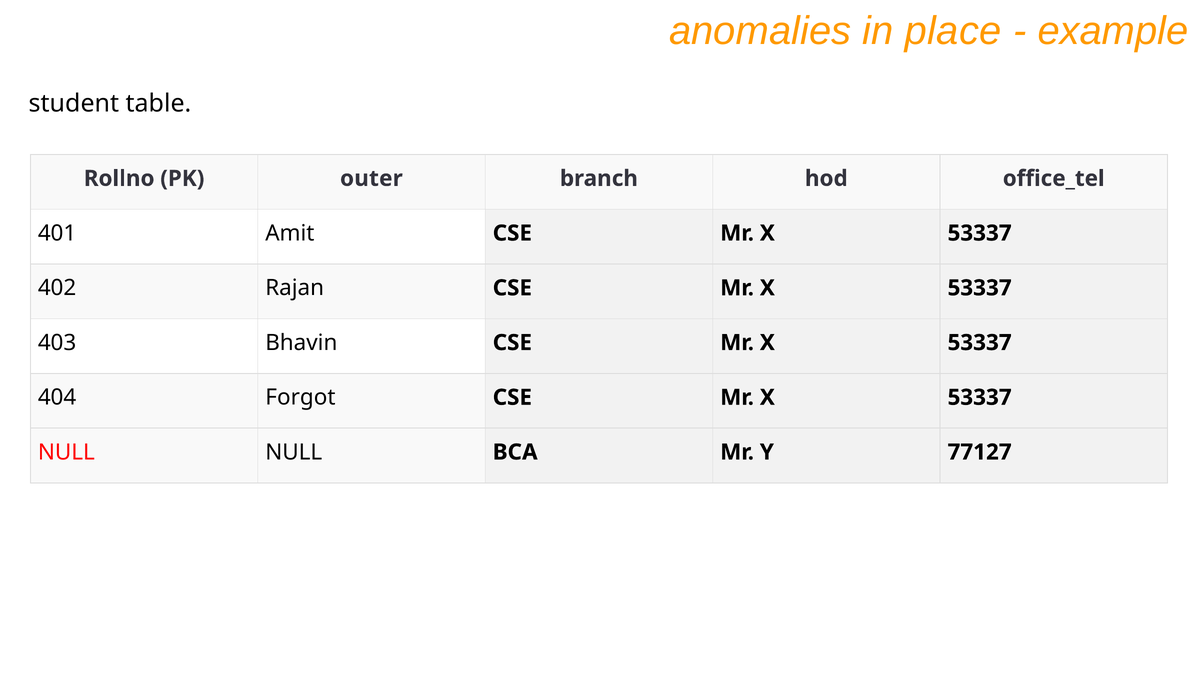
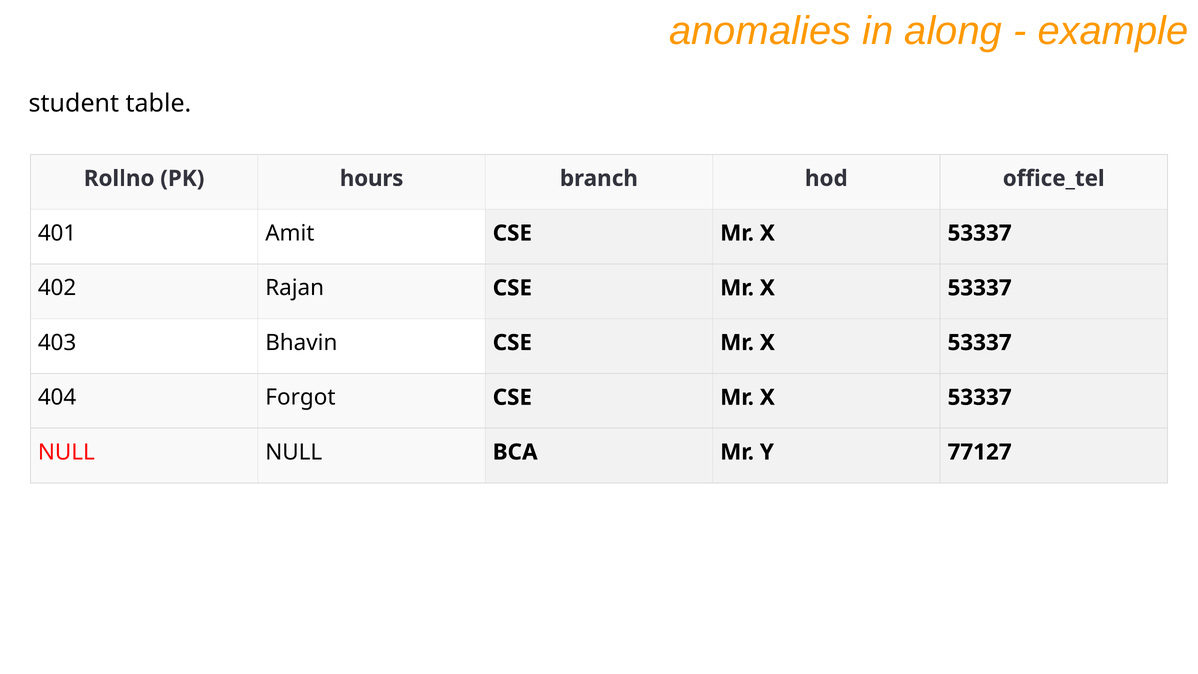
place: place -> along
outer: outer -> hours
